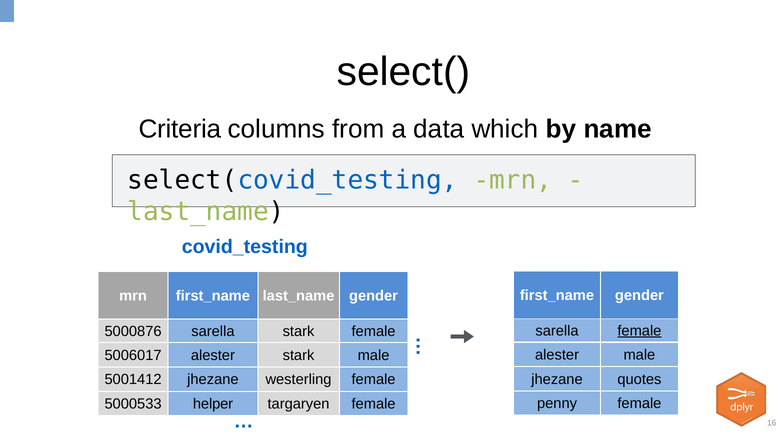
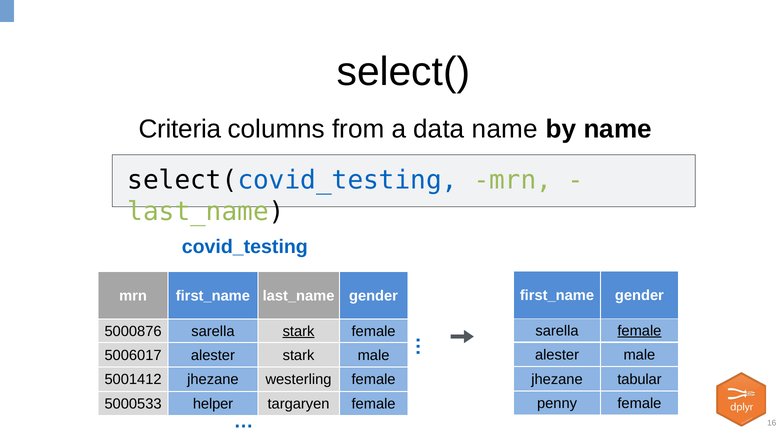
data which: which -> name
stark at (299, 332) underline: none -> present
quotes: quotes -> tabular
